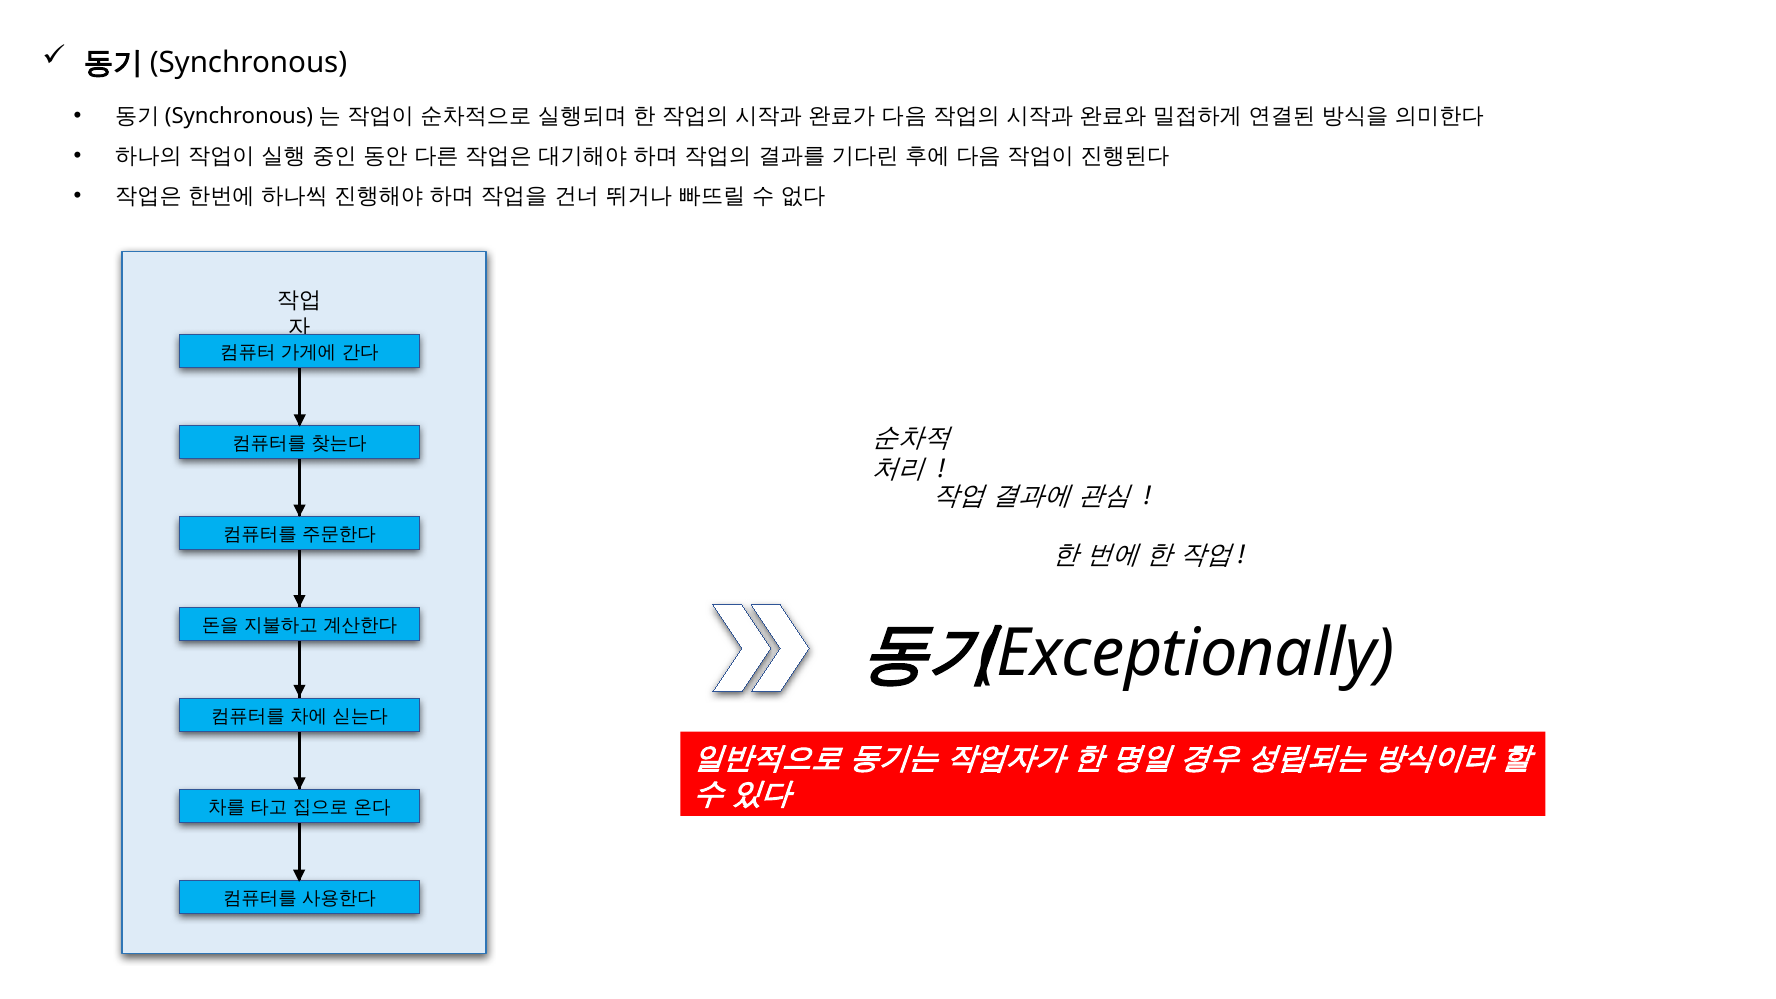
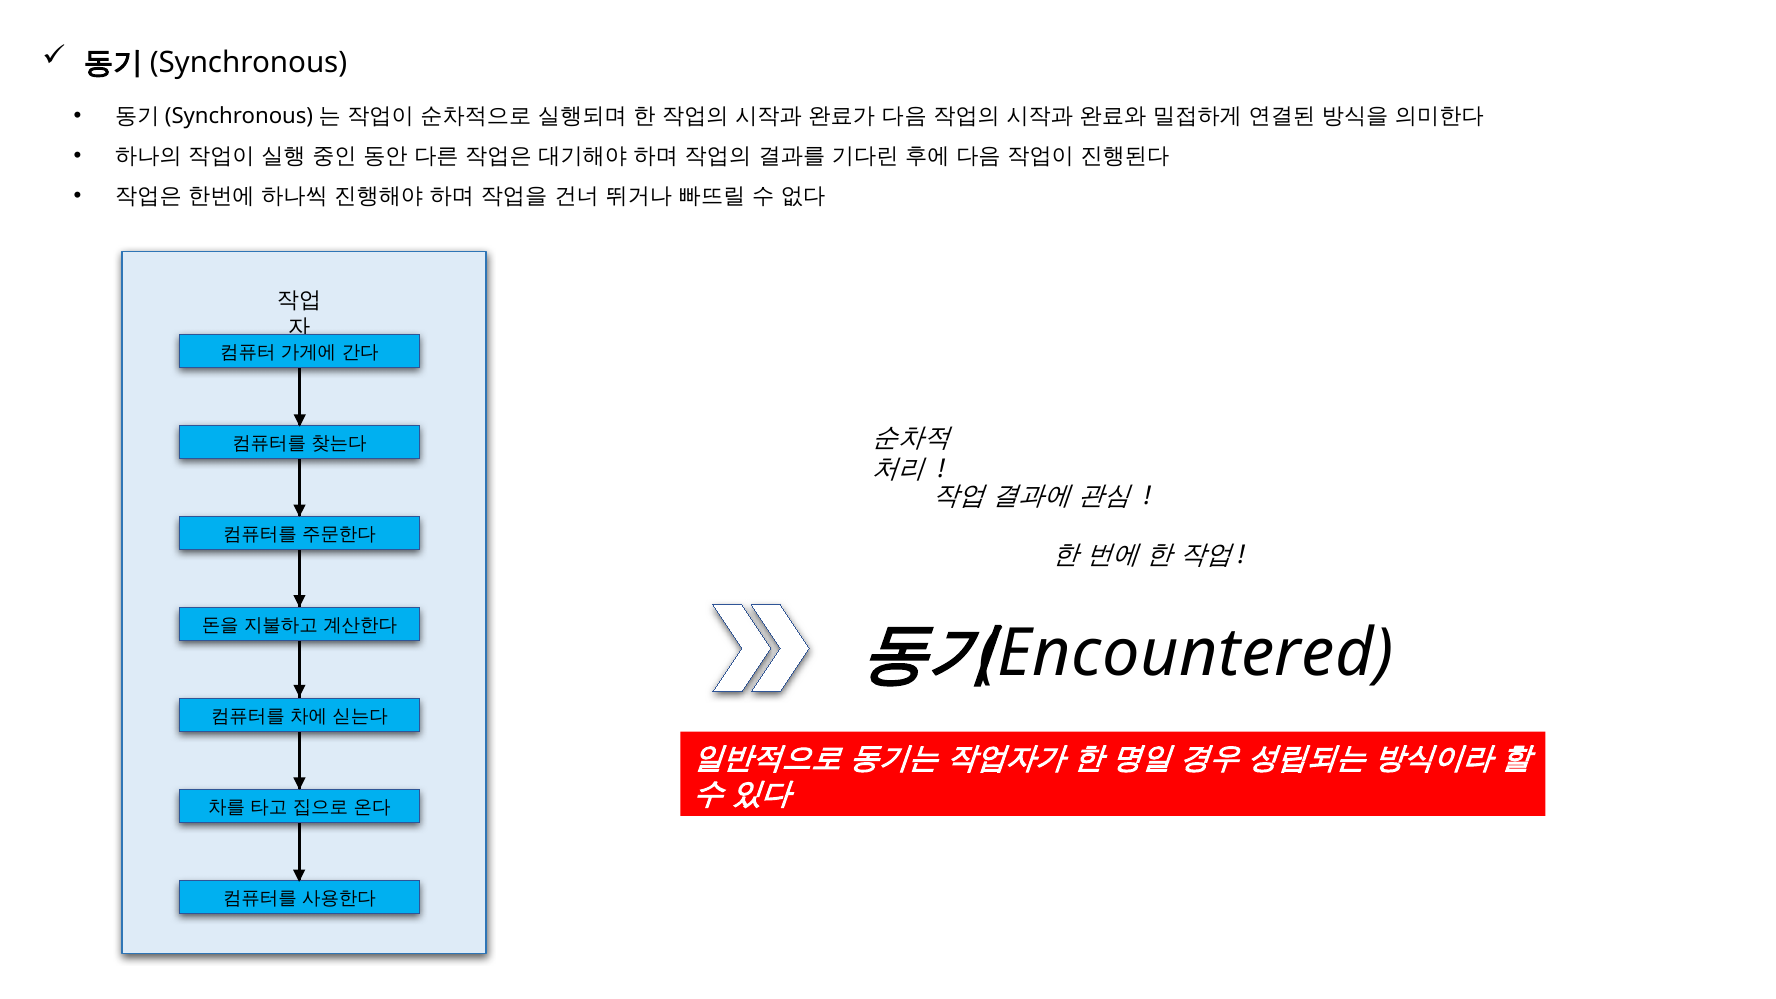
Exceptionally: Exceptionally -> Encountered
